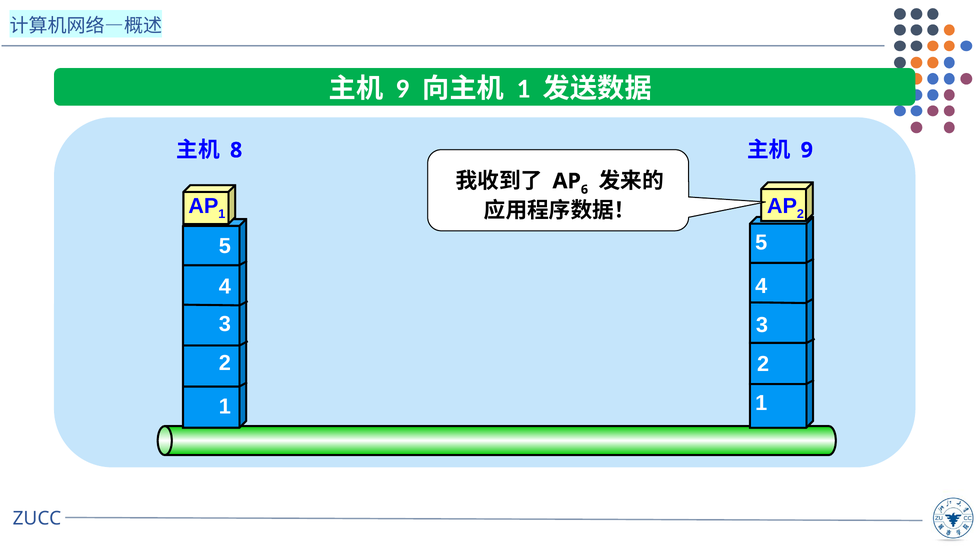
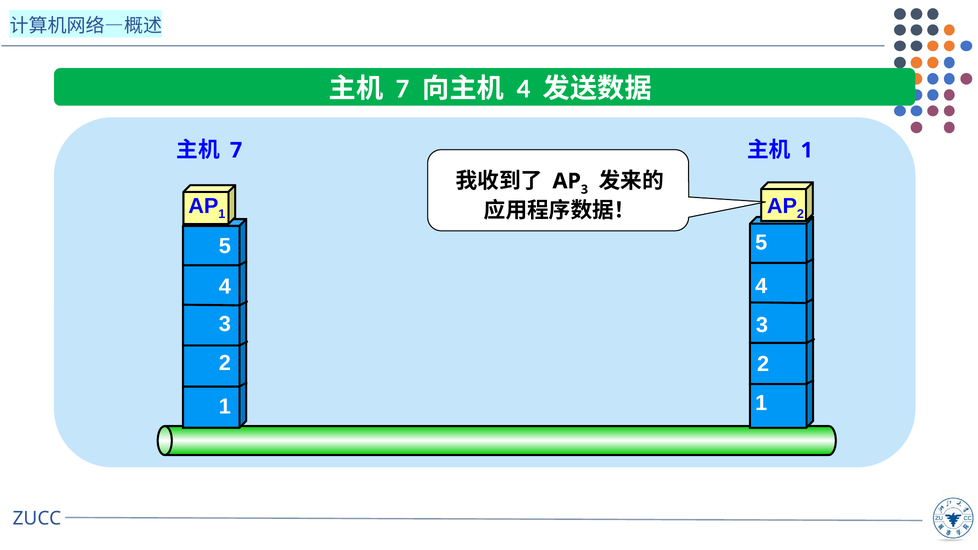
9 at (403, 89): 9 -> 7
1 at (523, 89): 1 -> 4
8 at (236, 150): 8 -> 7
9 at (807, 150): 9 -> 1
6 at (584, 190): 6 -> 3
